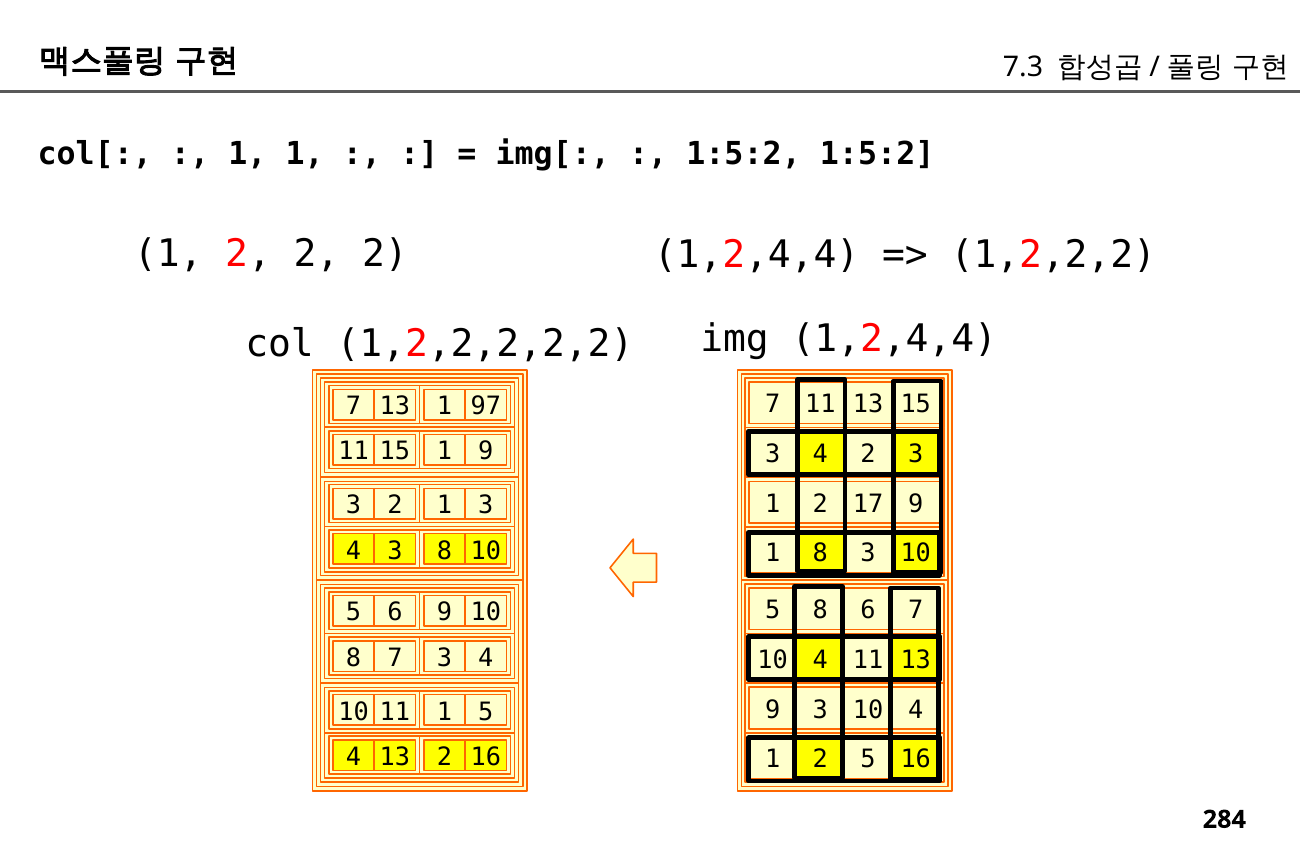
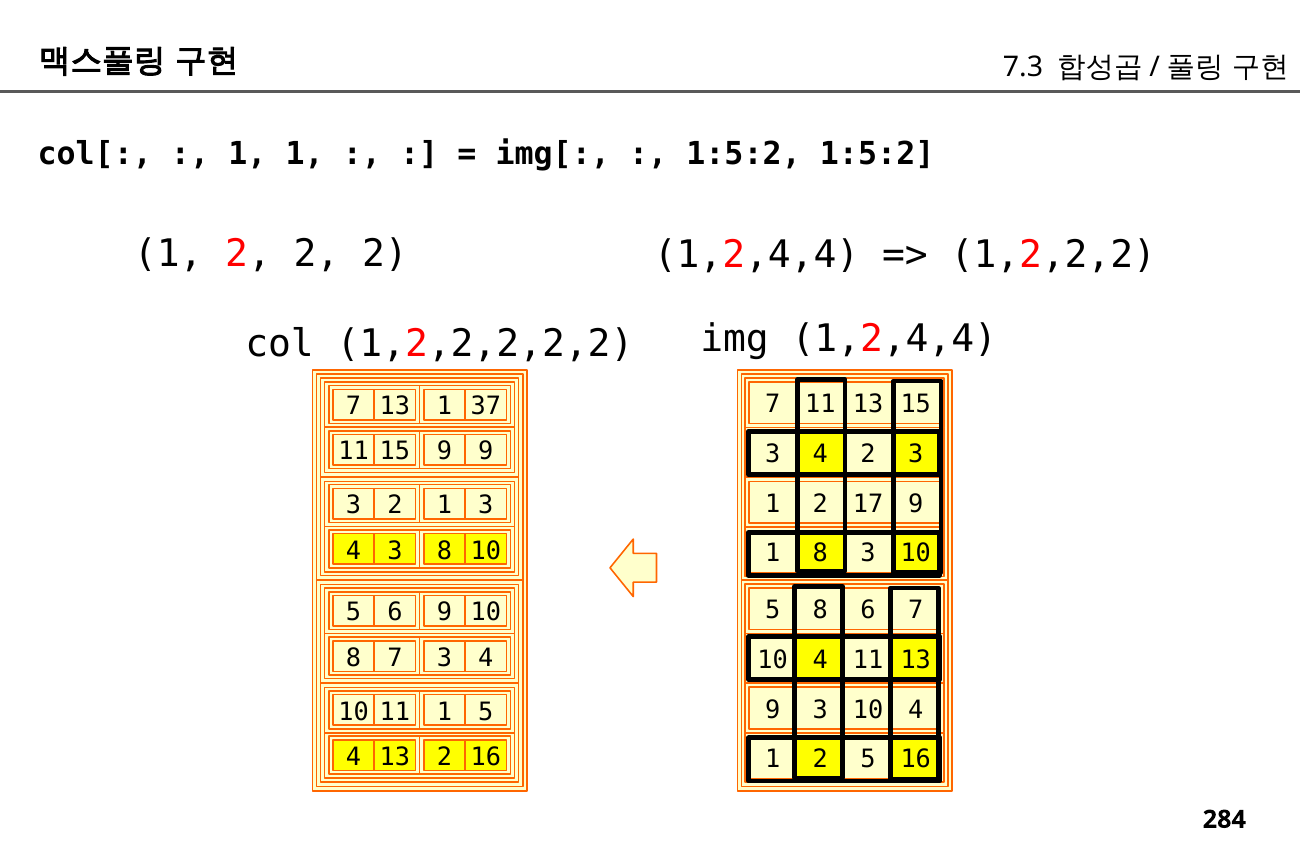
97: 97 -> 37
15 1: 1 -> 9
